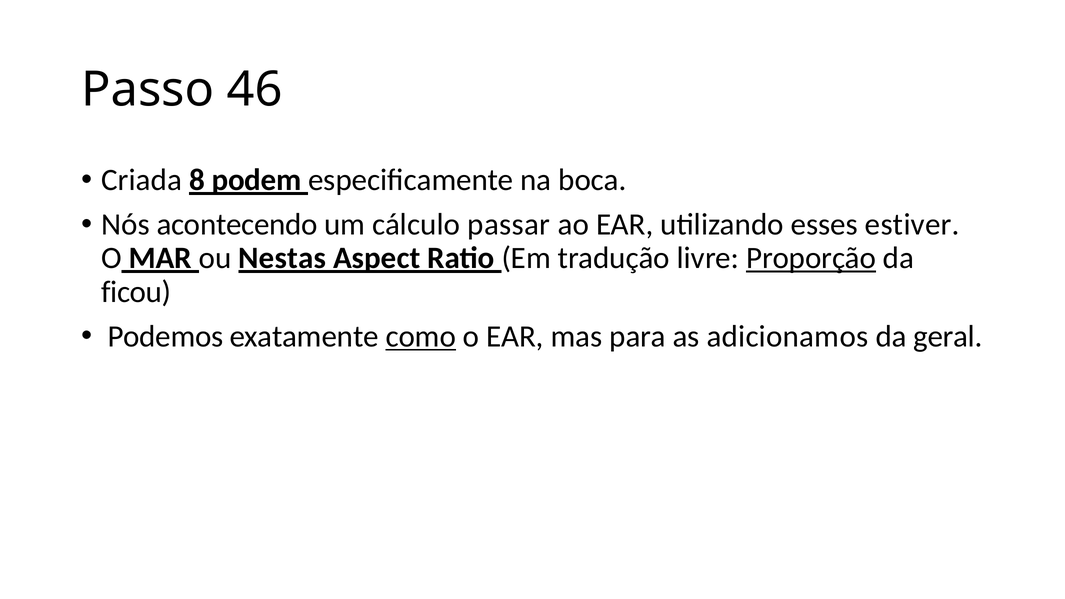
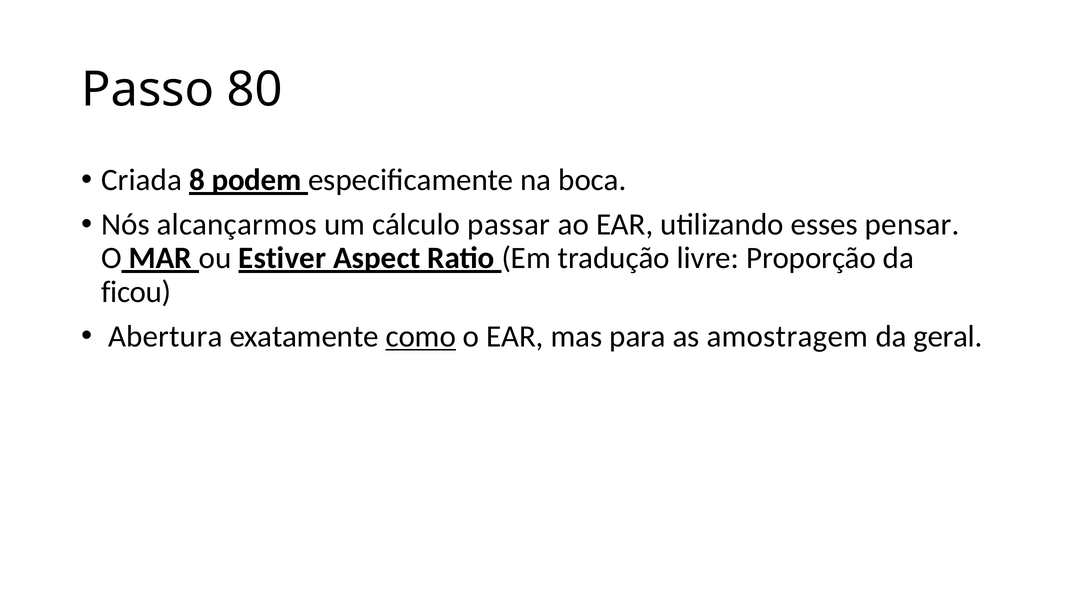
46: 46 -> 80
acontecendo: acontecendo -> alcançarmos
estiver: estiver -> pensar
Nestas: Nestas -> Estiver
Proporção underline: present -> none
Podemos: Podemos -> Abertura
adicionamos: adicionamos -> amostragem
